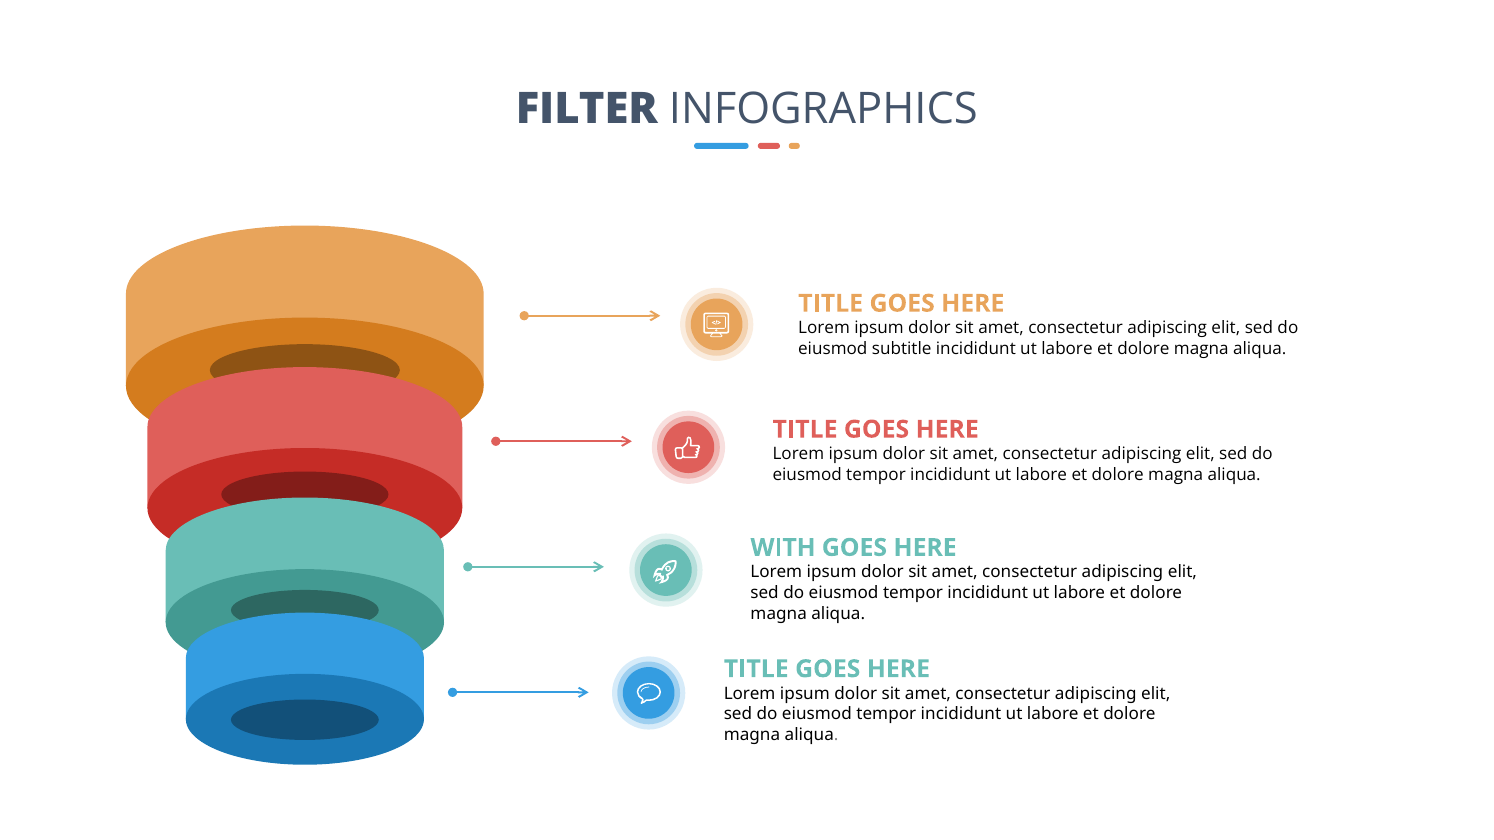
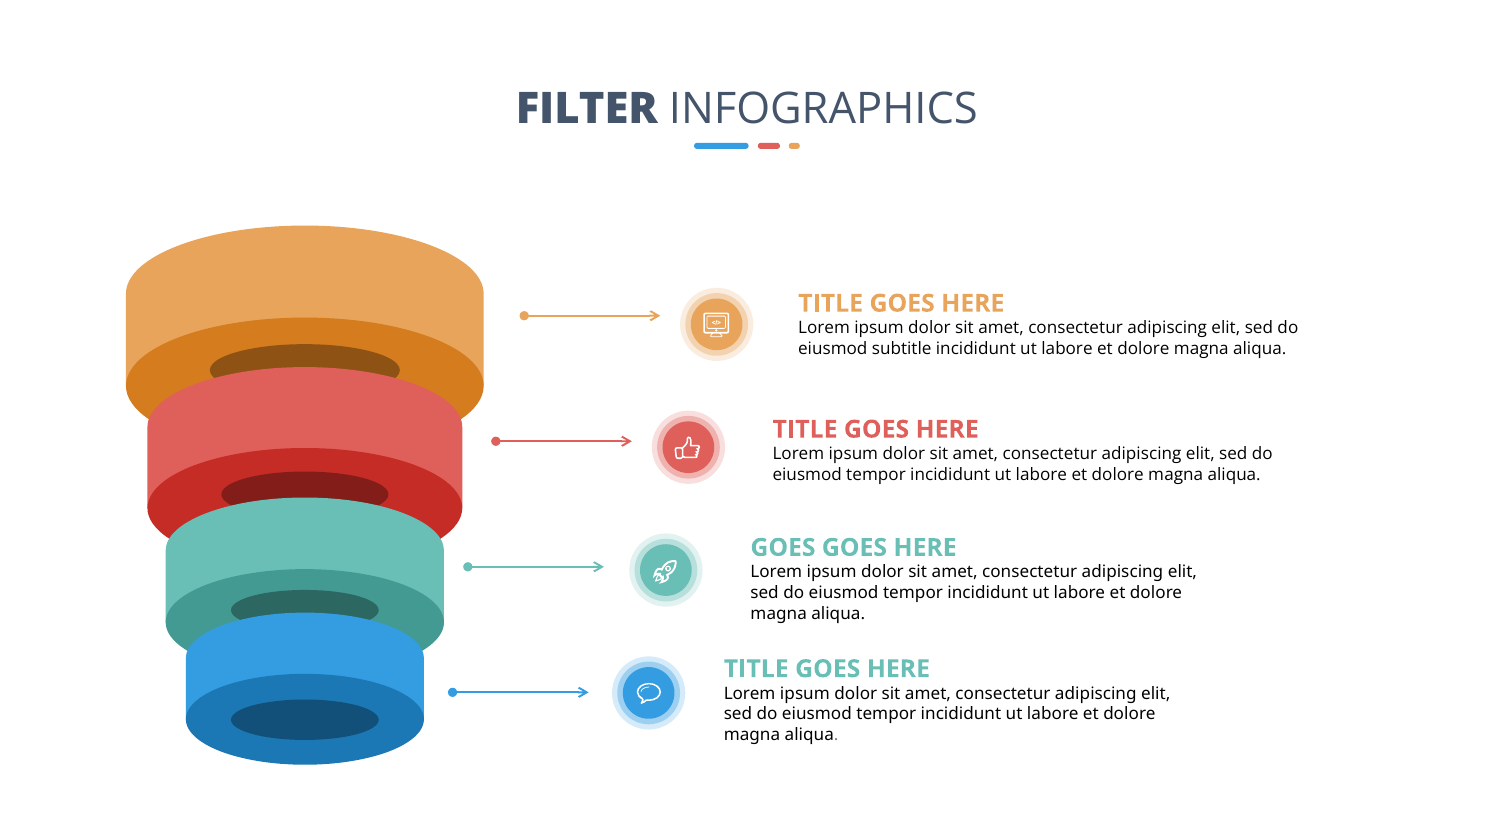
WITH at (783, 548): WITH -> GOES
